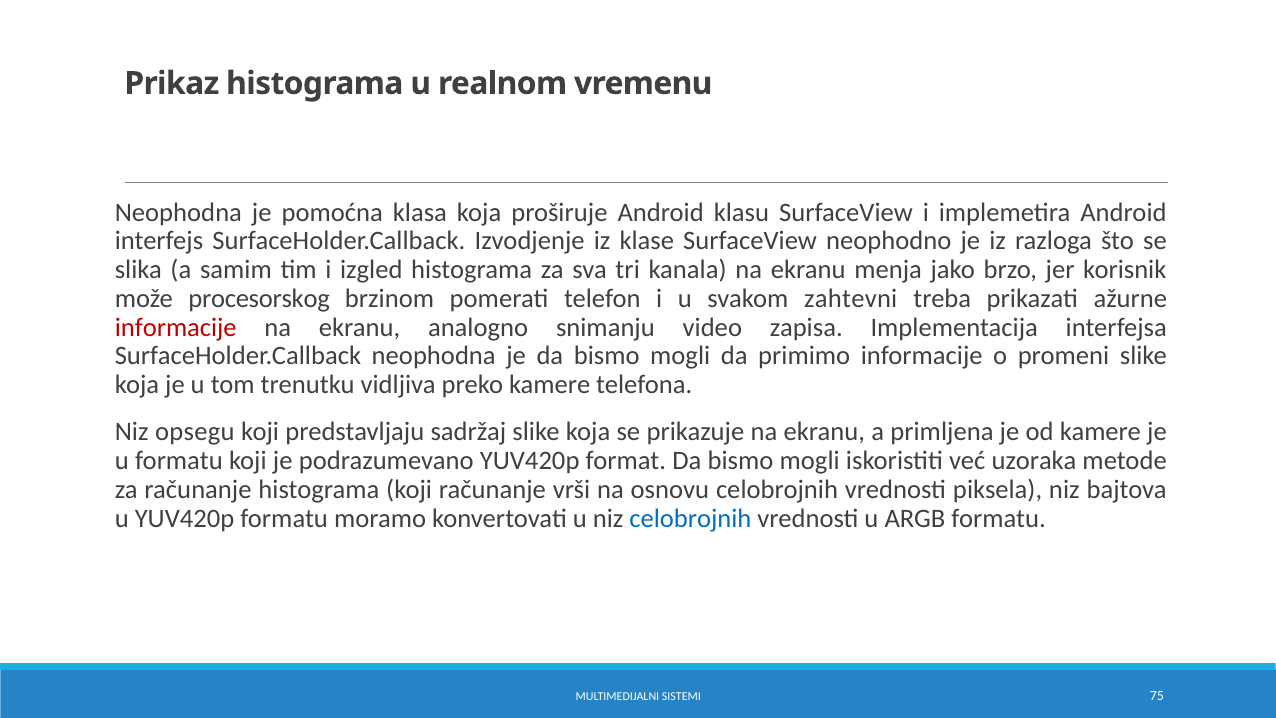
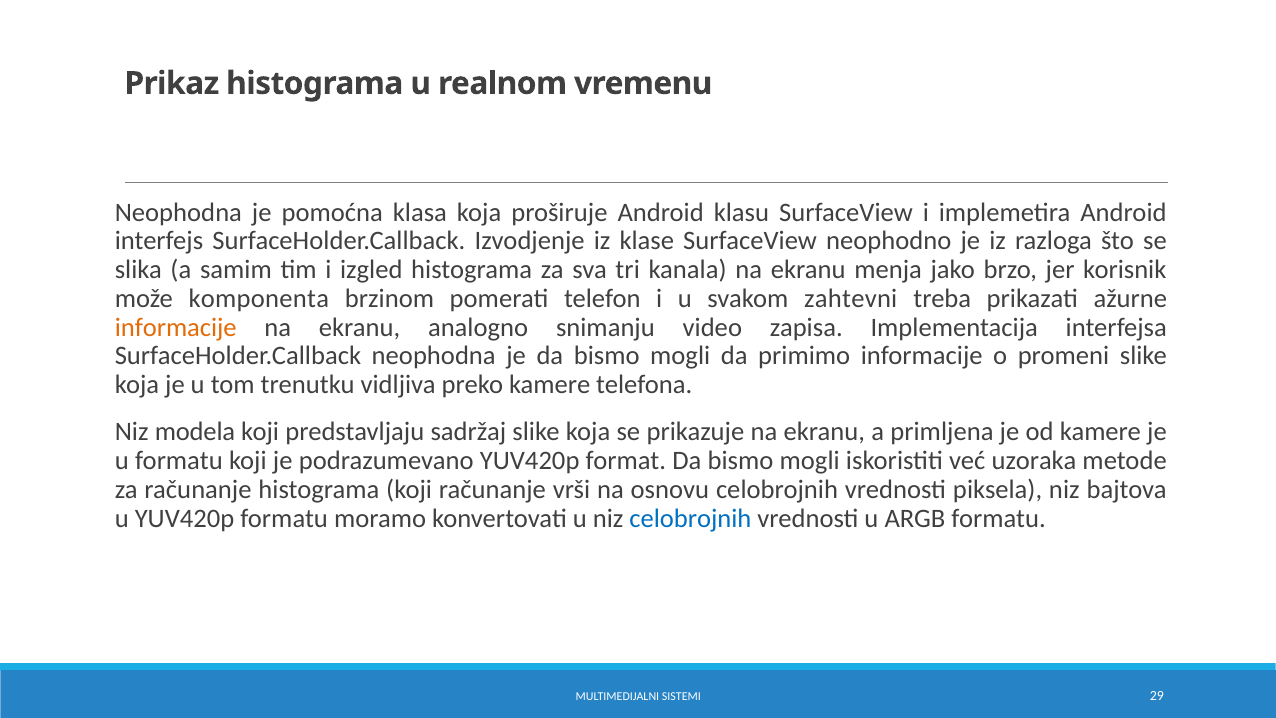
procesorskog: procesorskog -> komponenta
informacije at (176, 327) colour: red -> orange
opsegu: opsegu -> modela
75: 75 -> 29
